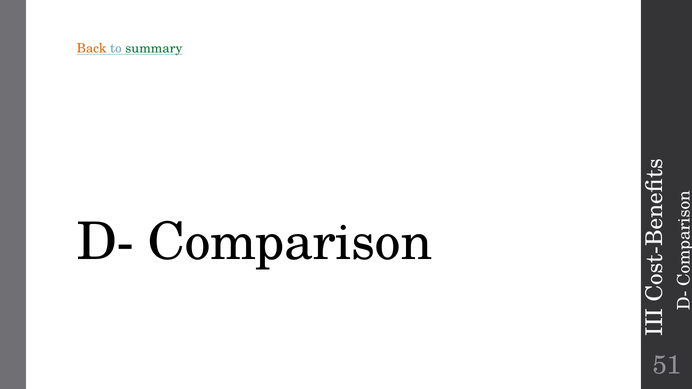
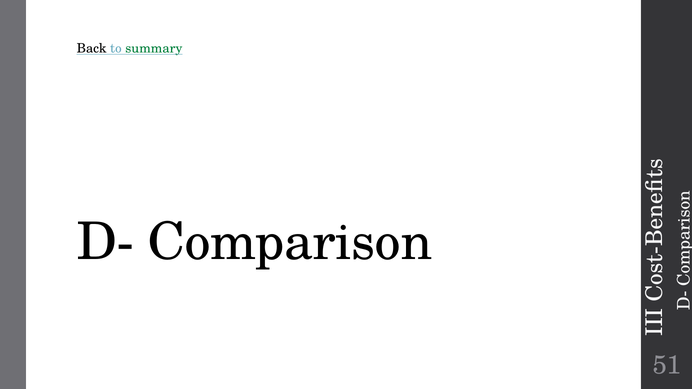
Back colour: orange -> black
